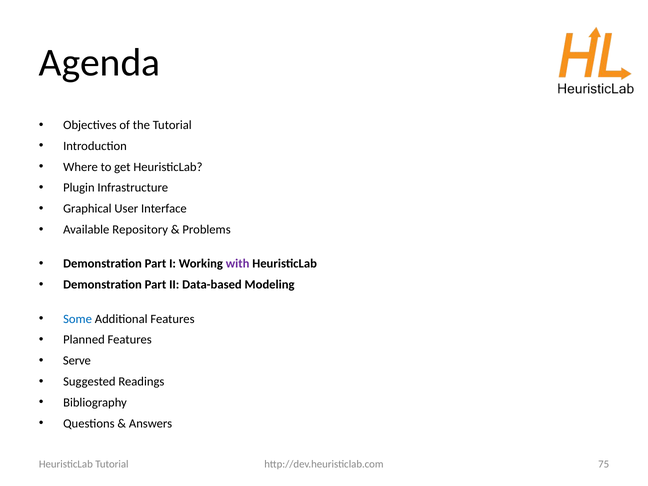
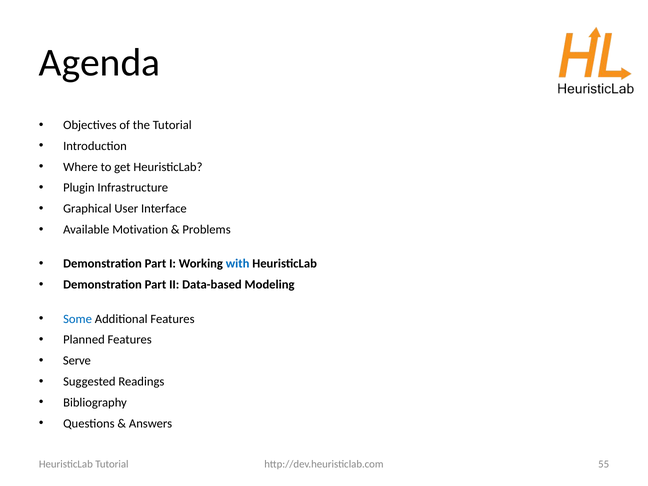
Repository: Repository -> Motivation
with colour: purple -> blue
75: 75 -> 55
